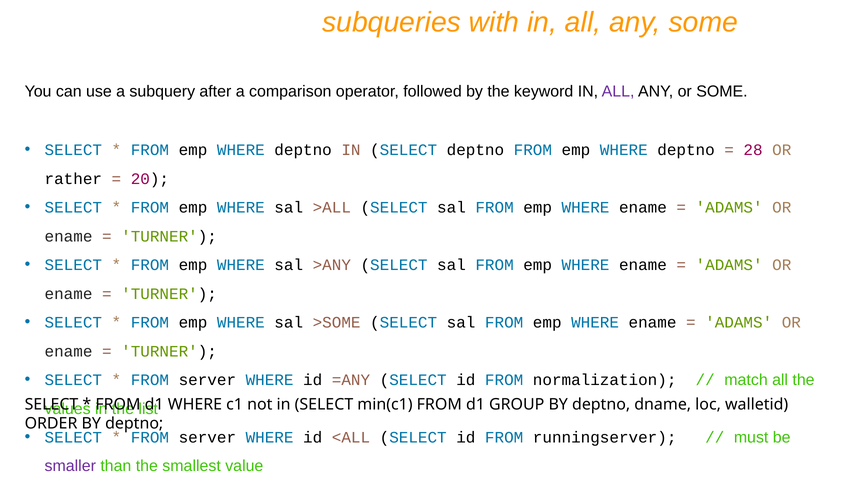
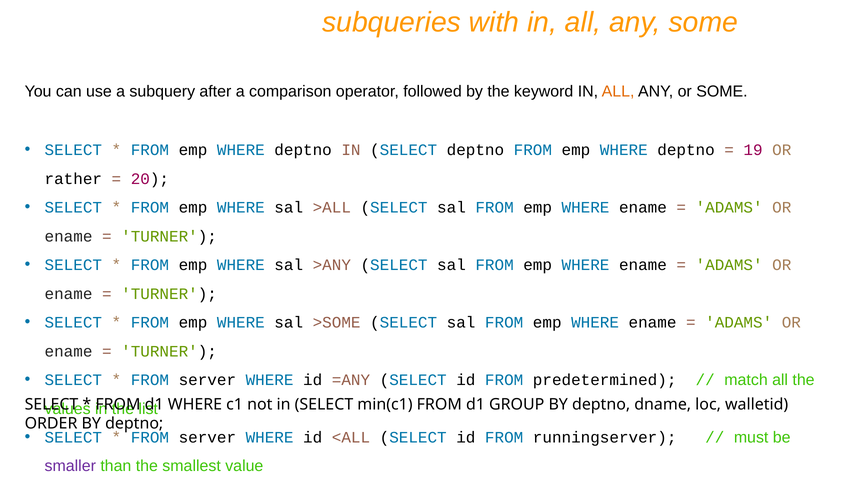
ALL at (618, 92) colour: purple -> orange
28: 28 -> 19
normalization: normalization -> predetermined
